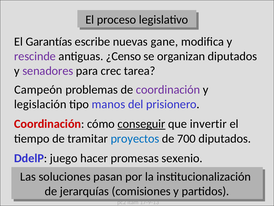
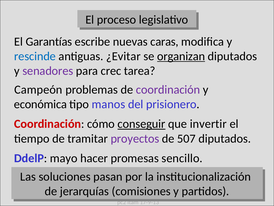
gane: gane -> caras
rescinde colour: purple -> blue
¿Censo: ¿Censo -> ¿Evitar
organizan underline: none -> present
legislación: legislación -> económica
proyectos colour: blue -> purple
700: 700 -> 507
juego: juego -> mayo
sexenio: sexenio -> sencillo
